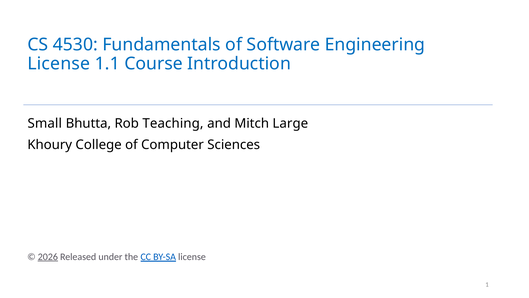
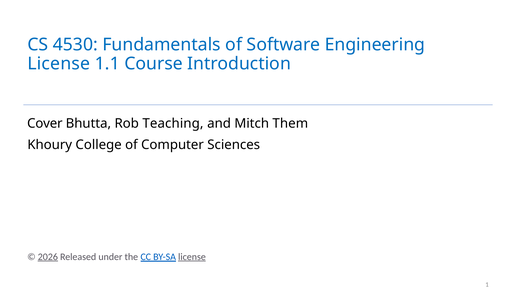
Small: Small -> Cover
Large: Large -> Them
license at (192, 256) underline: none -> present
